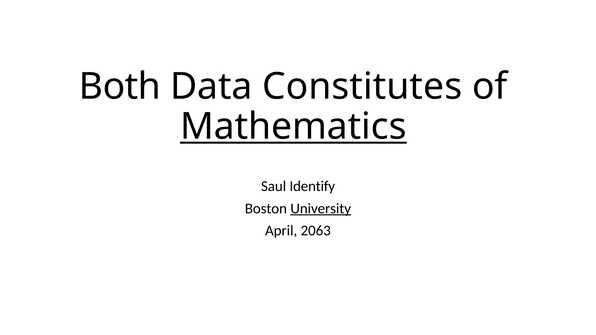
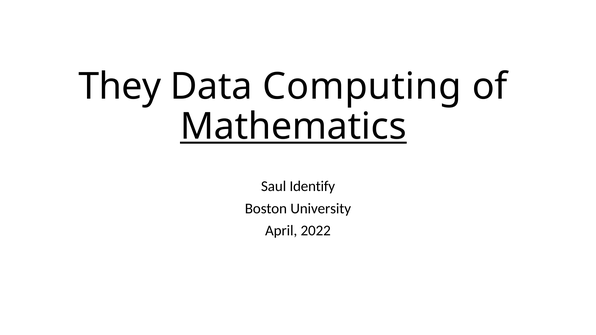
Both: Both -> They
Constitutes: Constitutes -> Computing
University underline: present -> none
2063: 2063 -> 2022
